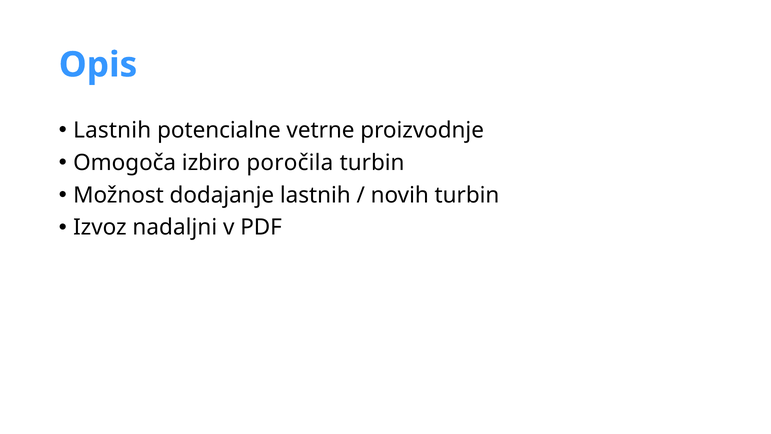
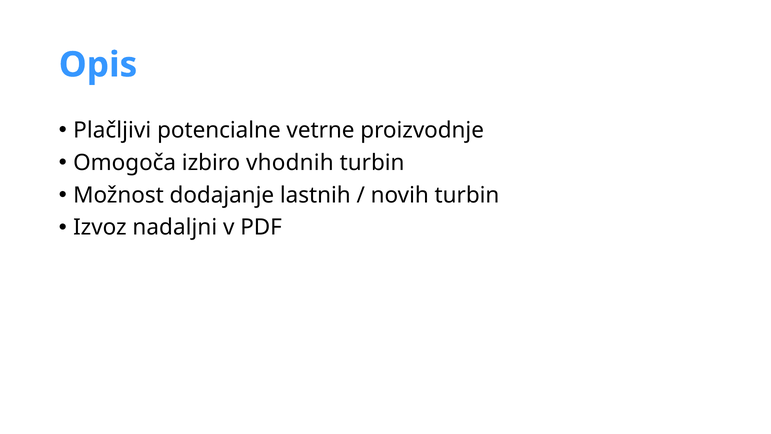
Lastnih at (112, 130): Lastnih -> Plačljivi
poročila: poročila -> vhodnih
